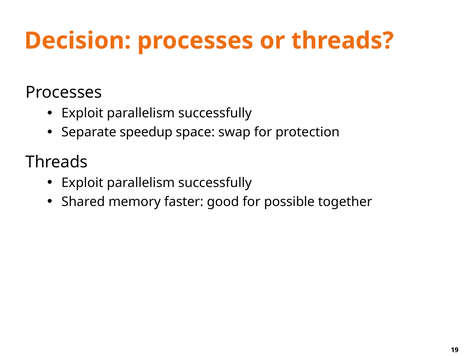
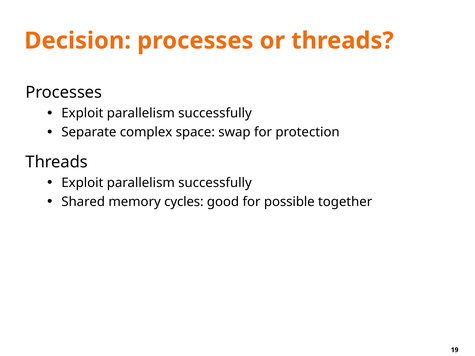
speedup: speedup -> complex
faster: faster -> cycles
